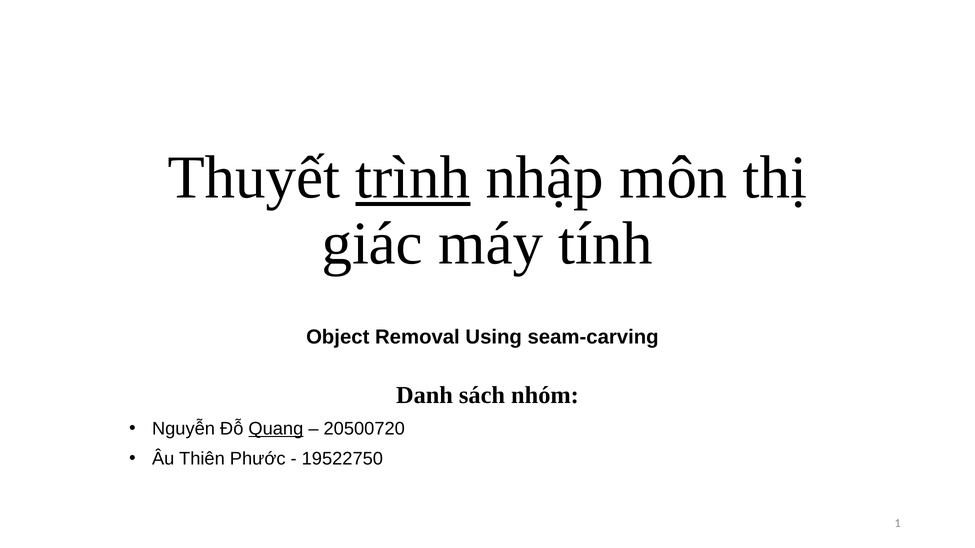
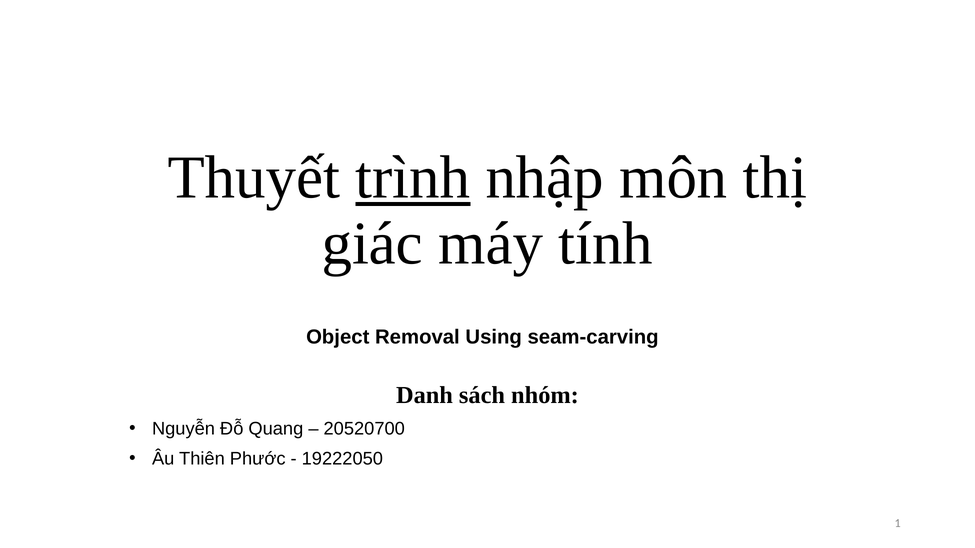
Quang underline: present -> none
20500720: 20500720 -> 20520700
19522750: 19522750 -> 19222050
